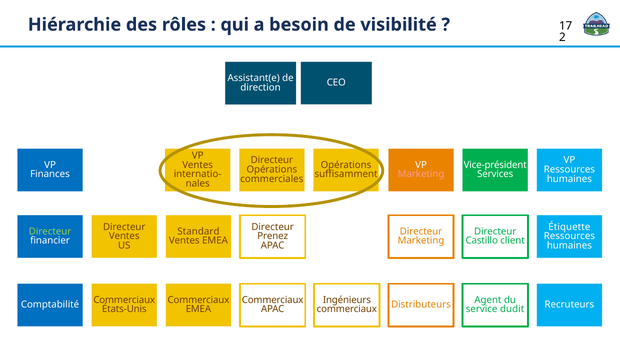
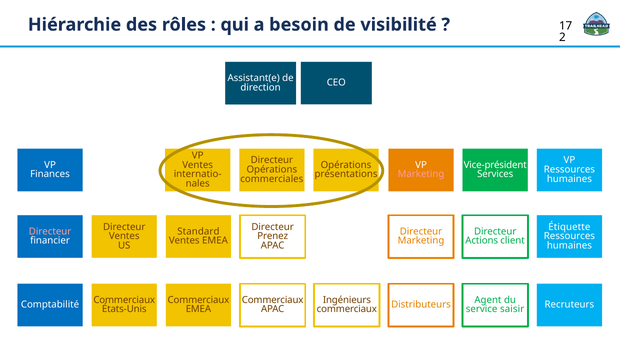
suffisamment: suffisamment -> présentations
Directeur at (50, 231) colour: light green -> pink
Castillo: Castillo -> Actions
dudit: dudit -> saisir
